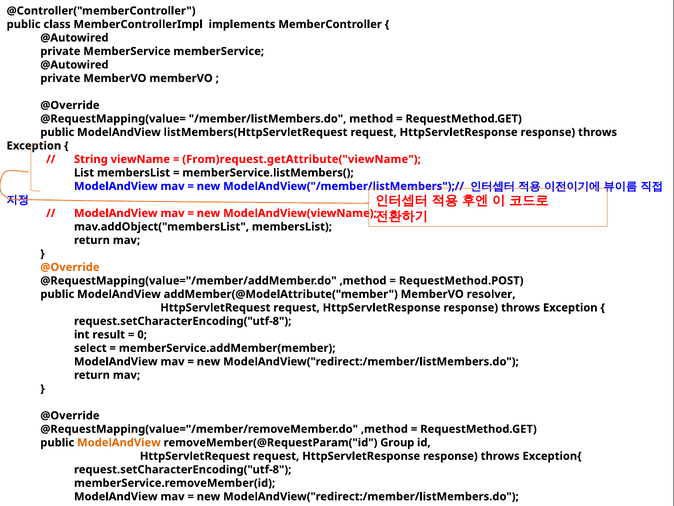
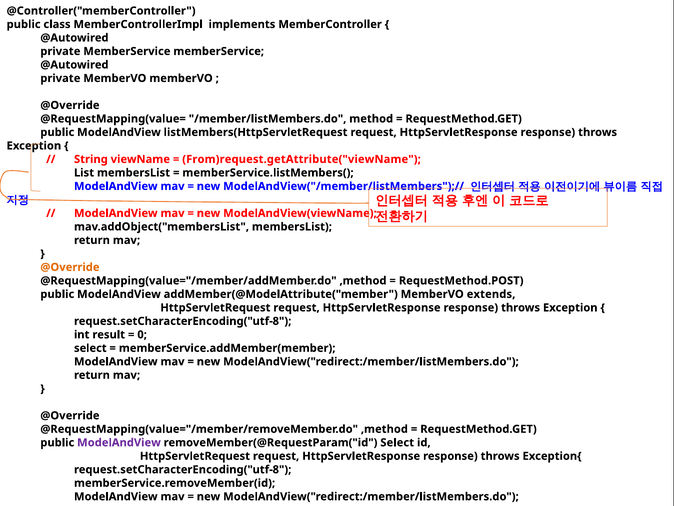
resolver: resolver -> extends
ModelAndView at (119, 442) colour: orange -> purple
removeMember(@RequestParam("id Group: Group -> Select
